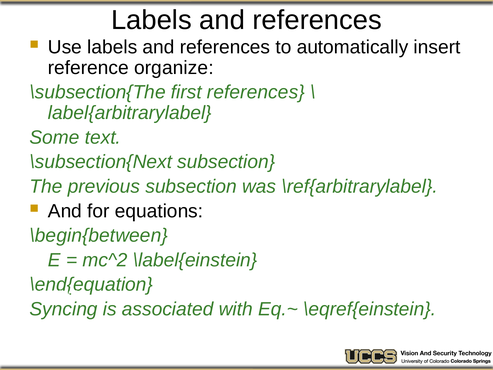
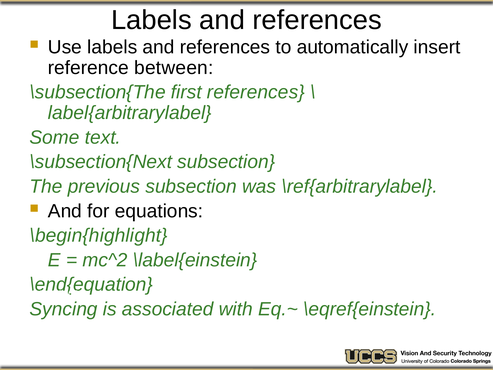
organize: organize -> between
\begin{between: \begin{between -> \begin{highlight
